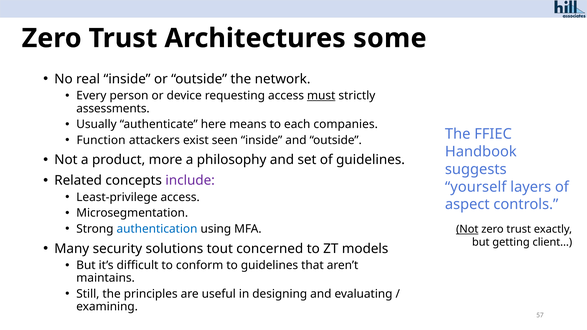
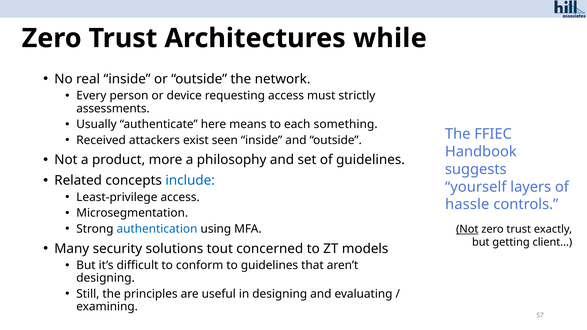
some: some -> while
must underline: present -> none
companies: companies -> something
Function: Function -> Received
include colour: purple -> blue
aspect: aspect -> hassle
maintains at (106, 278): maintains -> designing
